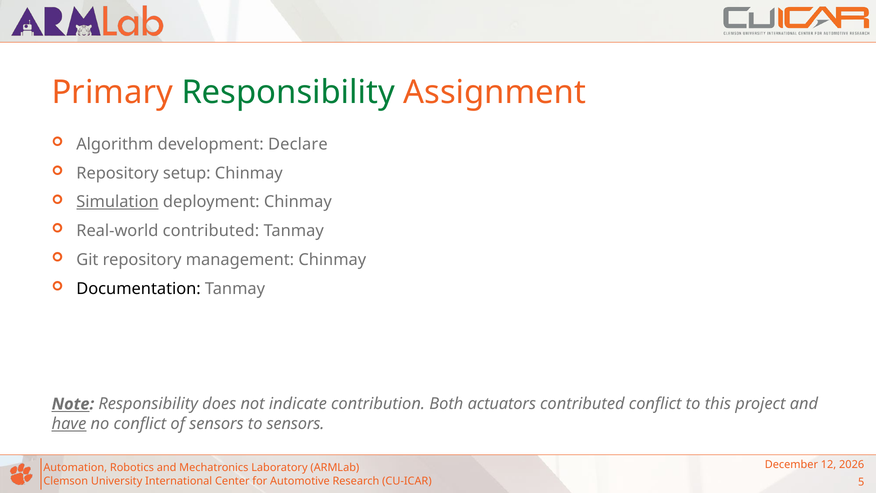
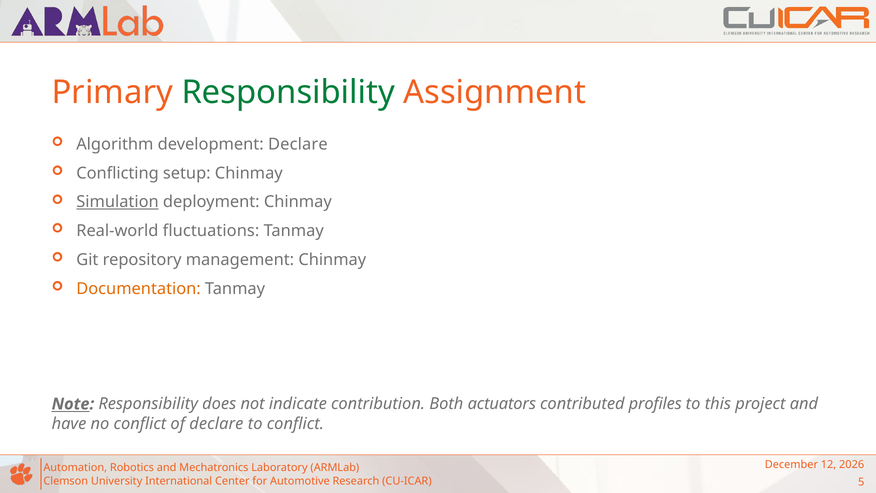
Repository at (118, 173): Repository -> Conflicting
Real-world contributed: contributed -> fluctuations
Documentation colour: black -> orange
contributed conflict: conflict -> profiles
have underline: present -> none
of sensors: sensors -> declare
to sensors: sensors -> conflict
